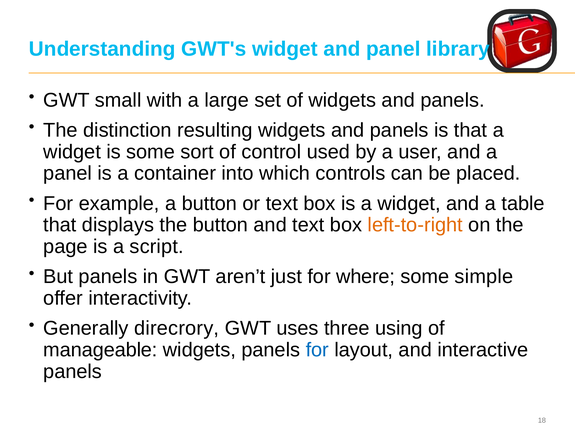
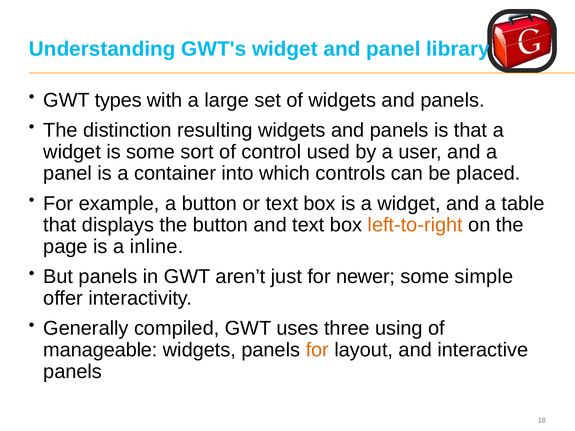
small: small -> types
script: script -> inline
where: where -> newer
direcrory: direcrory -> compiled
for at (317, 350) colour: blue -> orange
